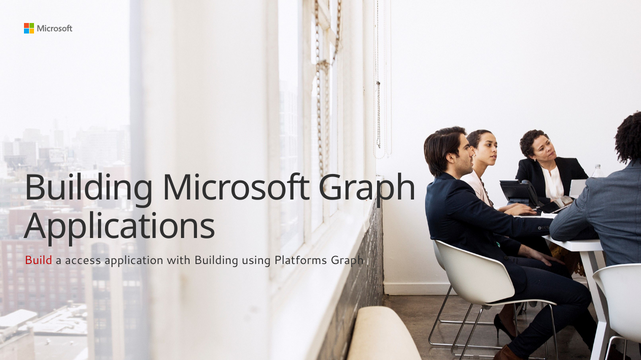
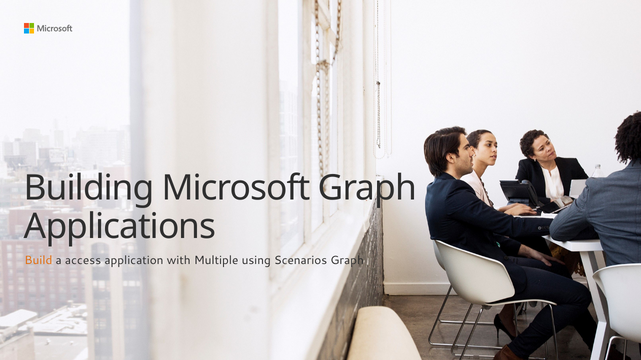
Build colour: red -> orange
with Building: Building -> Multiple
Platforms: Platforms -> Scenarios
